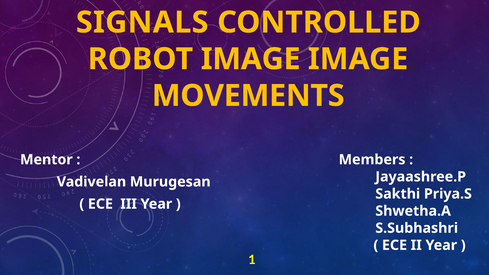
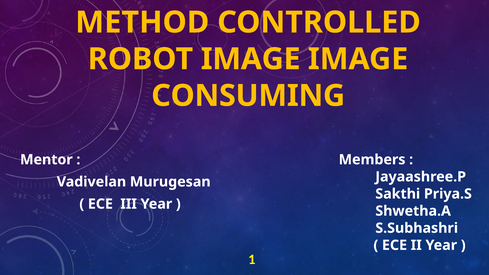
SIGNALS: SIGNALS -> METHOD
MOVEMENTS: MOVEMENTS -> CONSUMING
